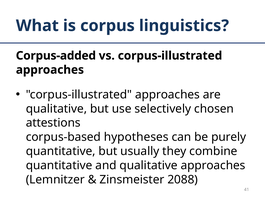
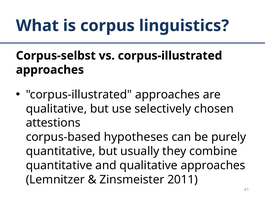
Corpus-added: Corpus-added -> Corpus-selbst
2088: 2088 -> 2011
